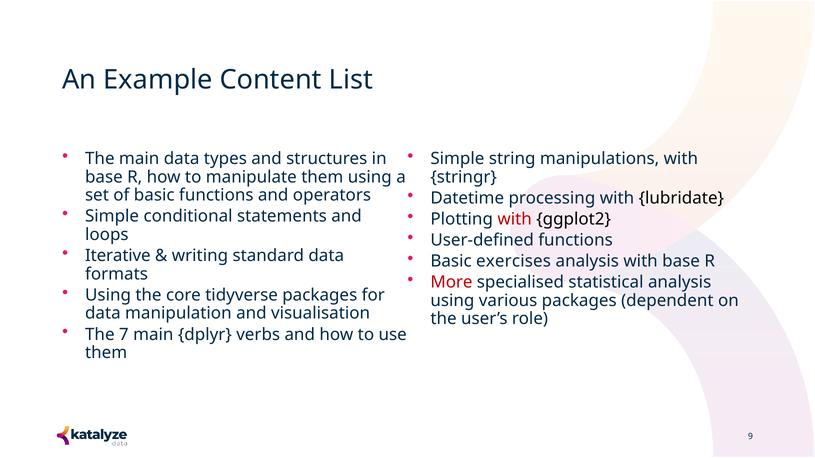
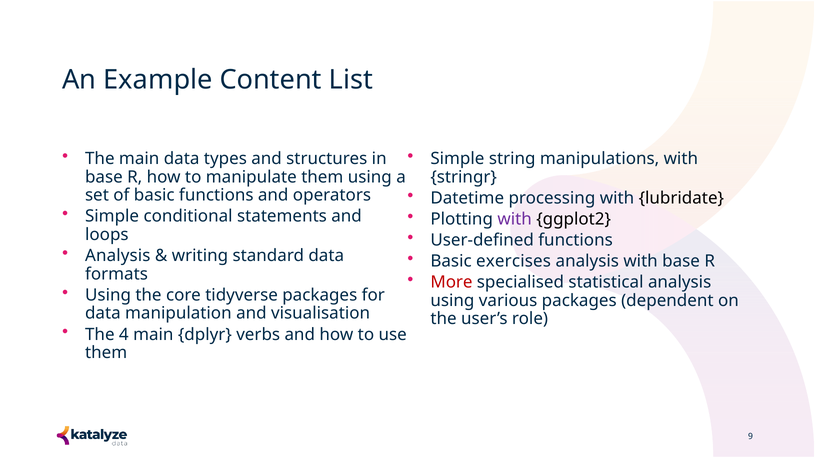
with at (515, 219) colour: red -> purple
Iterative at (118, 256): Iterative -> Analysis
7: 7 -> 4
